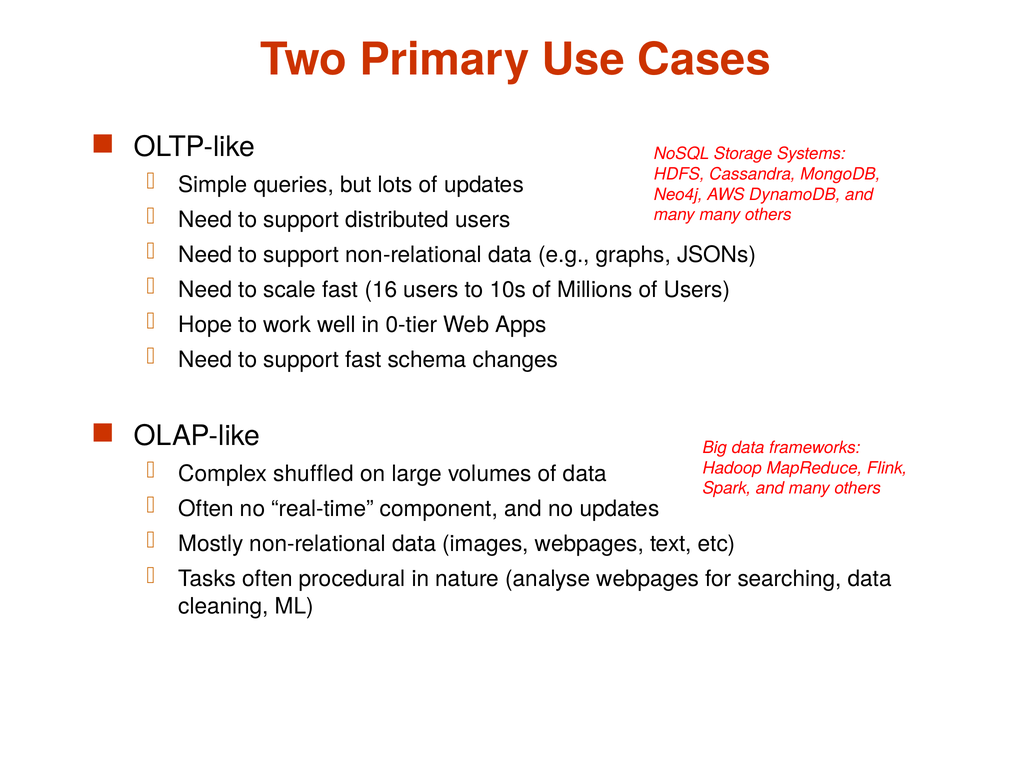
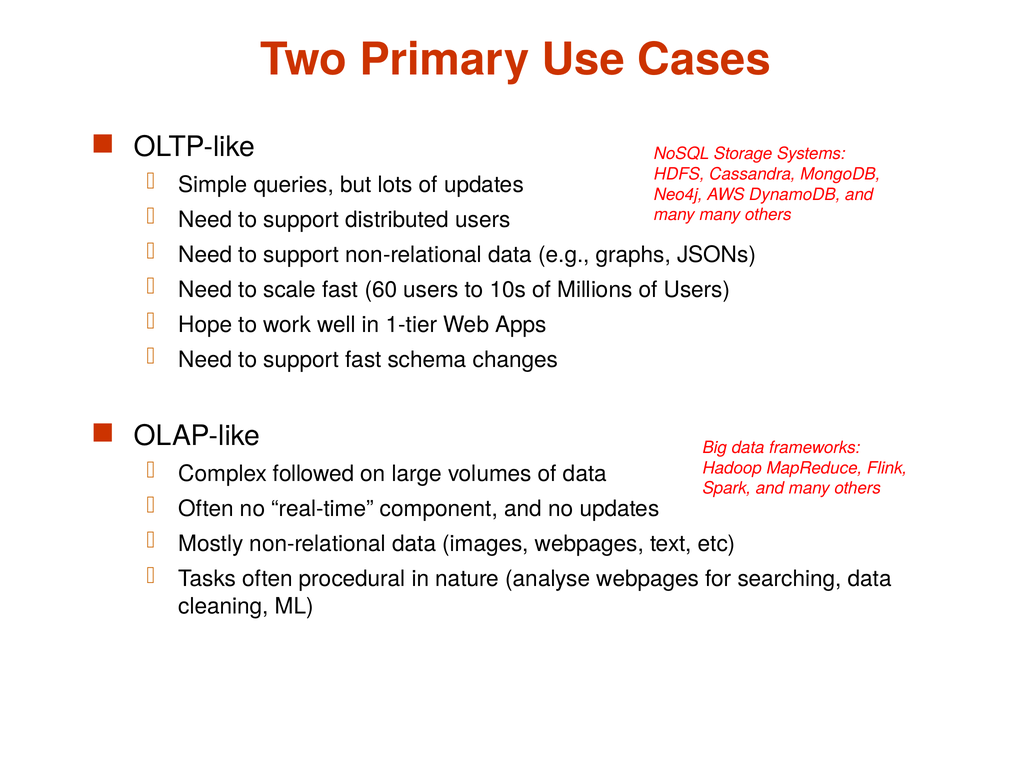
16: 16 -> 60
0-tier: 0-tier -> 1-tier
shuffled: shuffled -> followed
